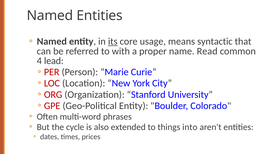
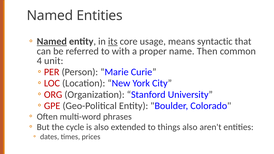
Named at (52, 41) underline: none -> present
Read: Read -> Then
lead: lead -> unit
things into: into -> also
